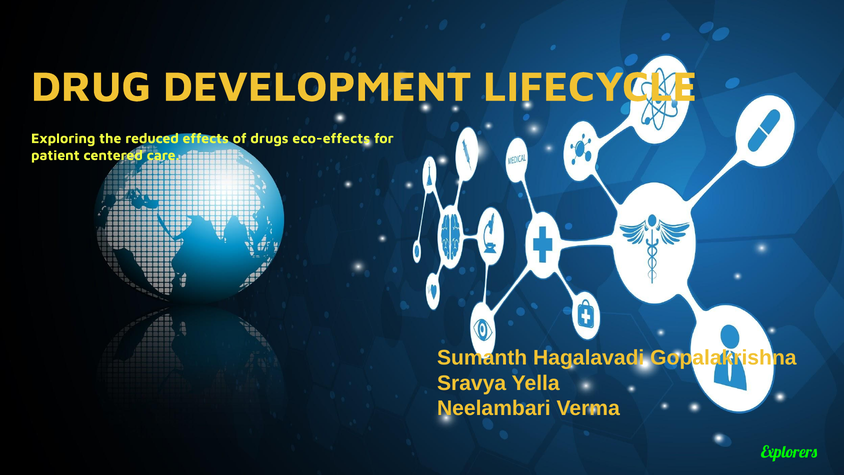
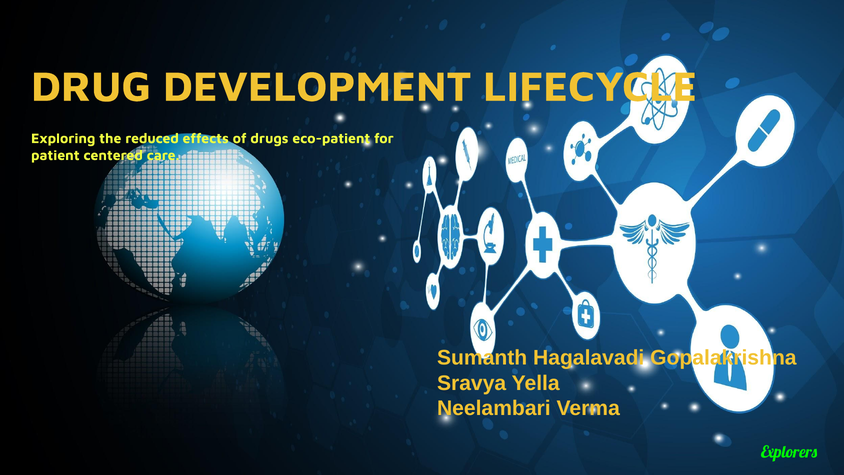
eco-effects: eco-effects -> eco-patient
